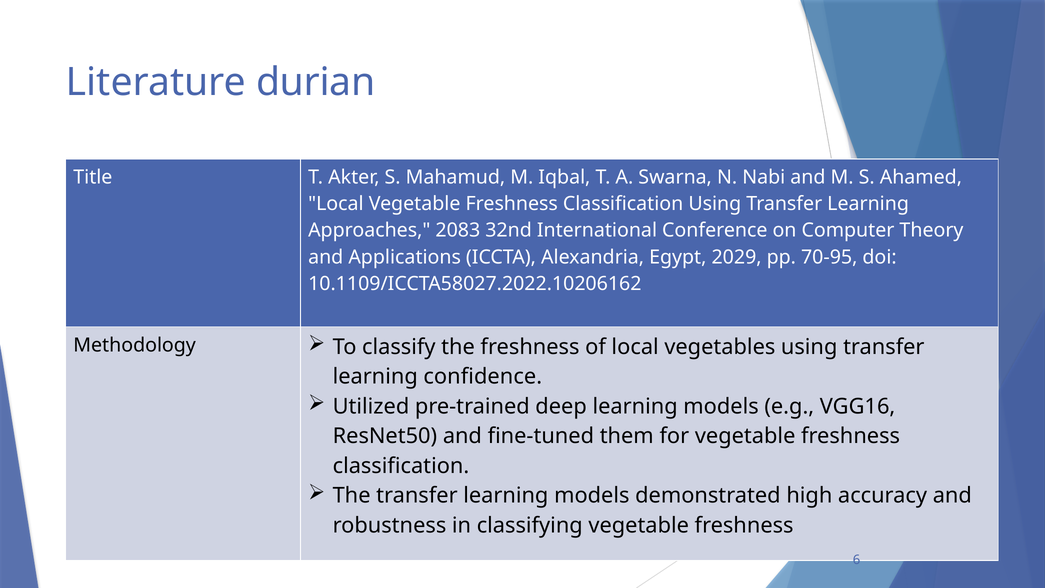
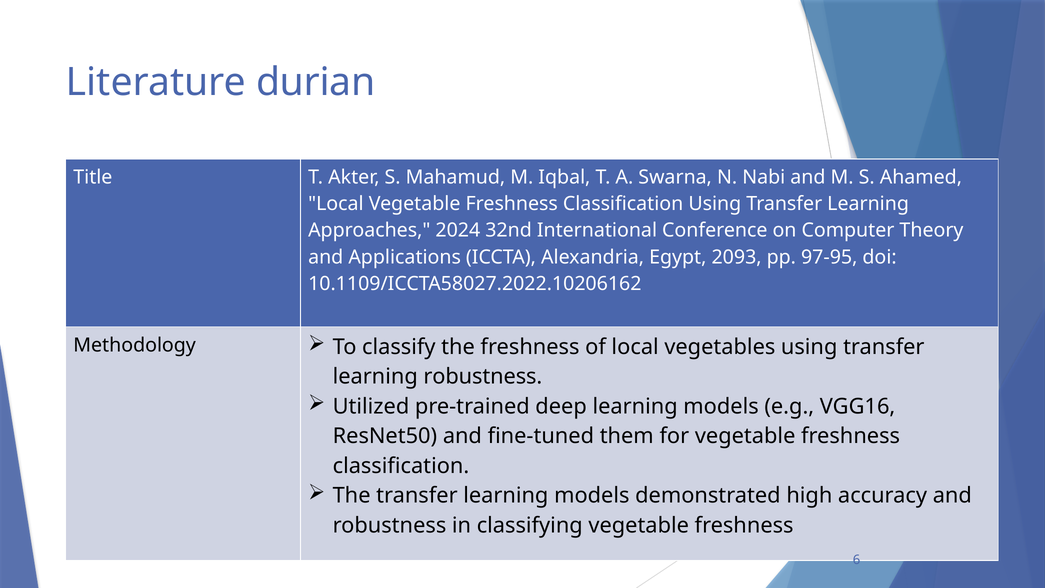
2083: 2083 -> 2024
2029: 2029 -> 2093
70-95: 70-95 -> 97-95
learning confidence: confidence -> robustness
